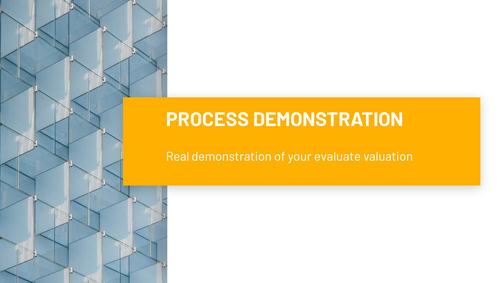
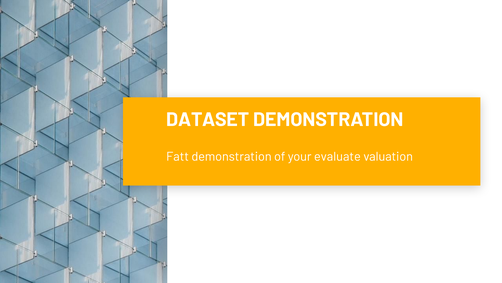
PROCESS: PROCESS -> DATASET
Real: Real -> Fatt
